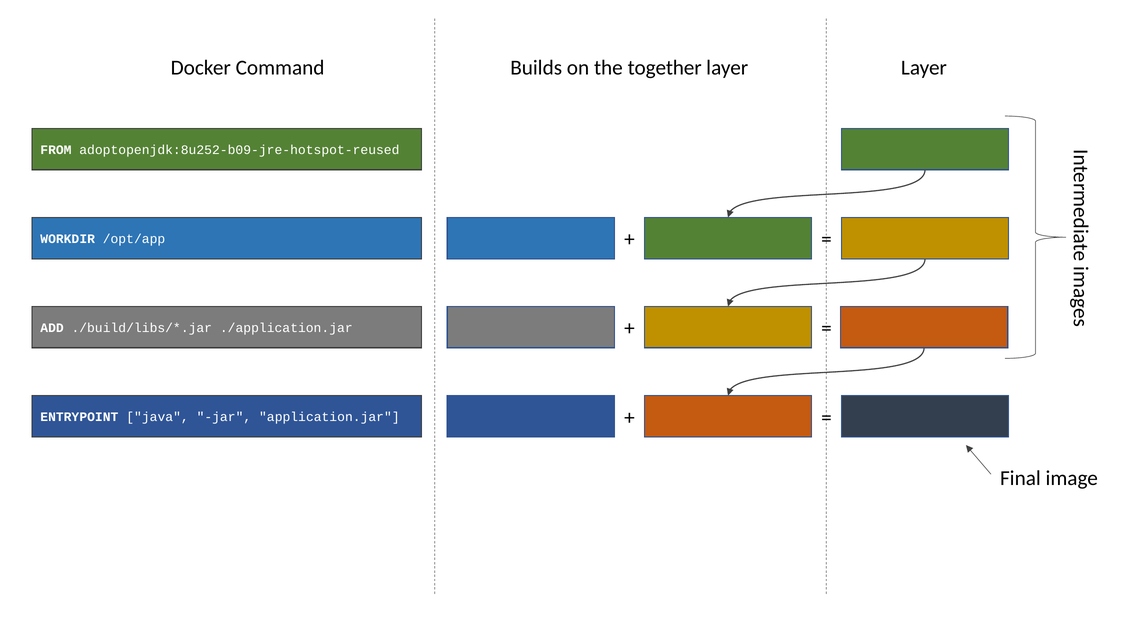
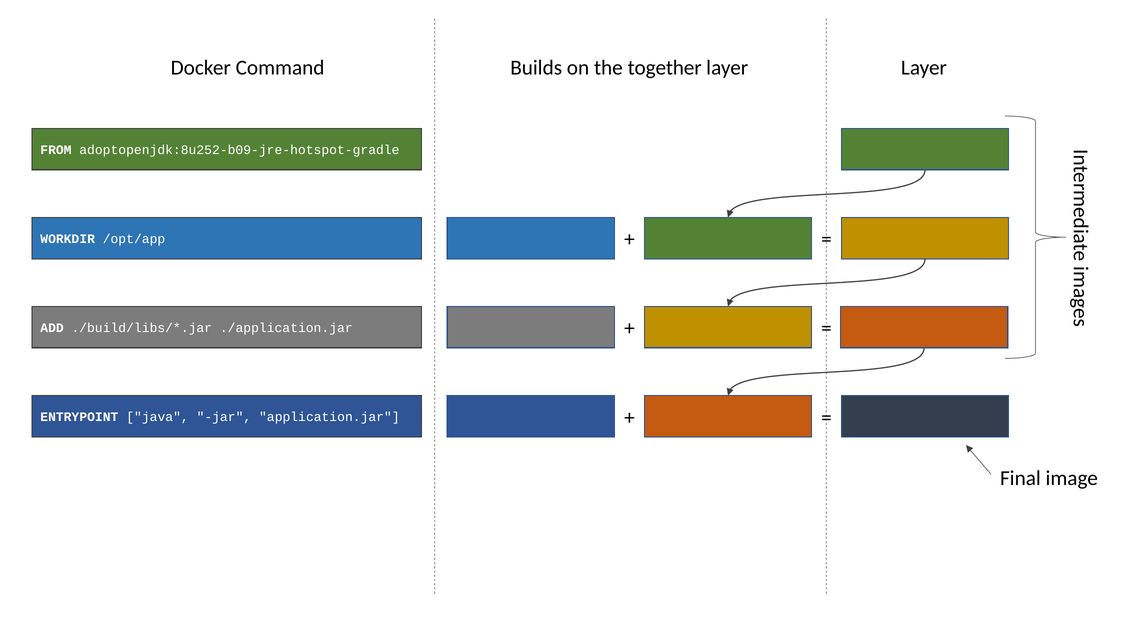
adoptopenjdk:8u252-b09-jre-hotspot-reused: adoptopenjdk:8u252-b09-jre-hotspot-reused -> adoptopenjdk:8u252-b09-jre-hotspot-gradle
